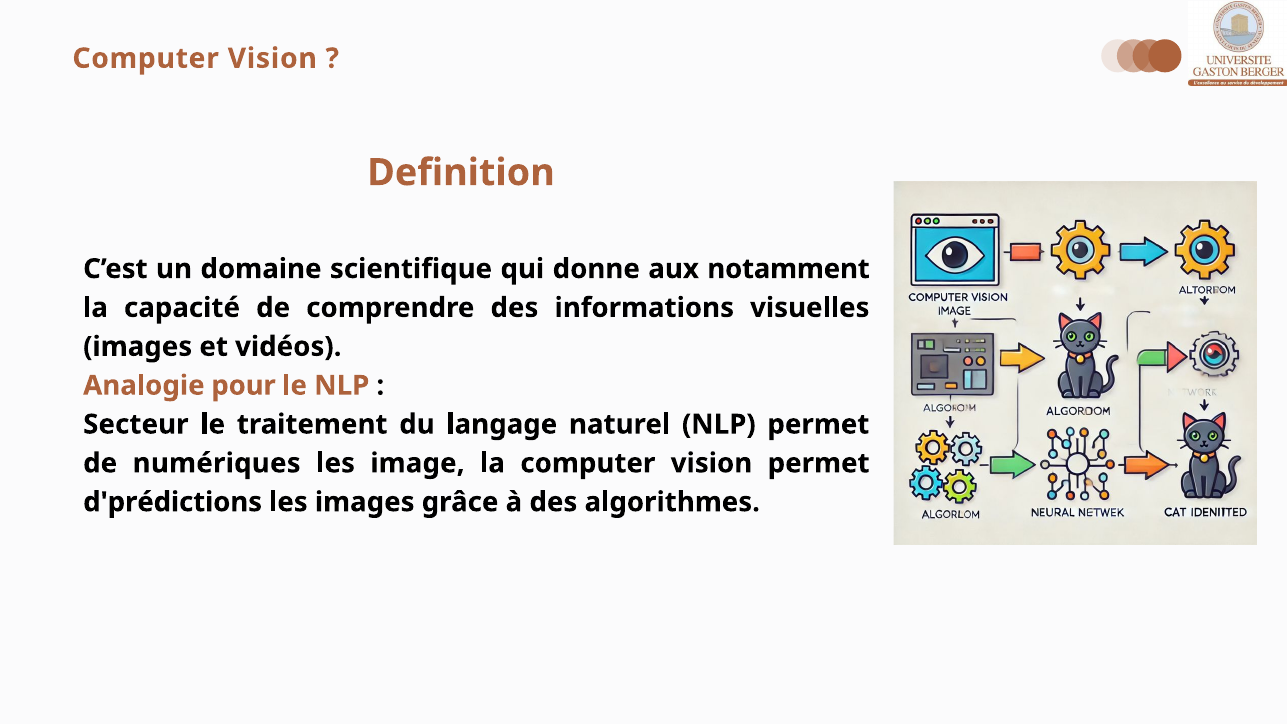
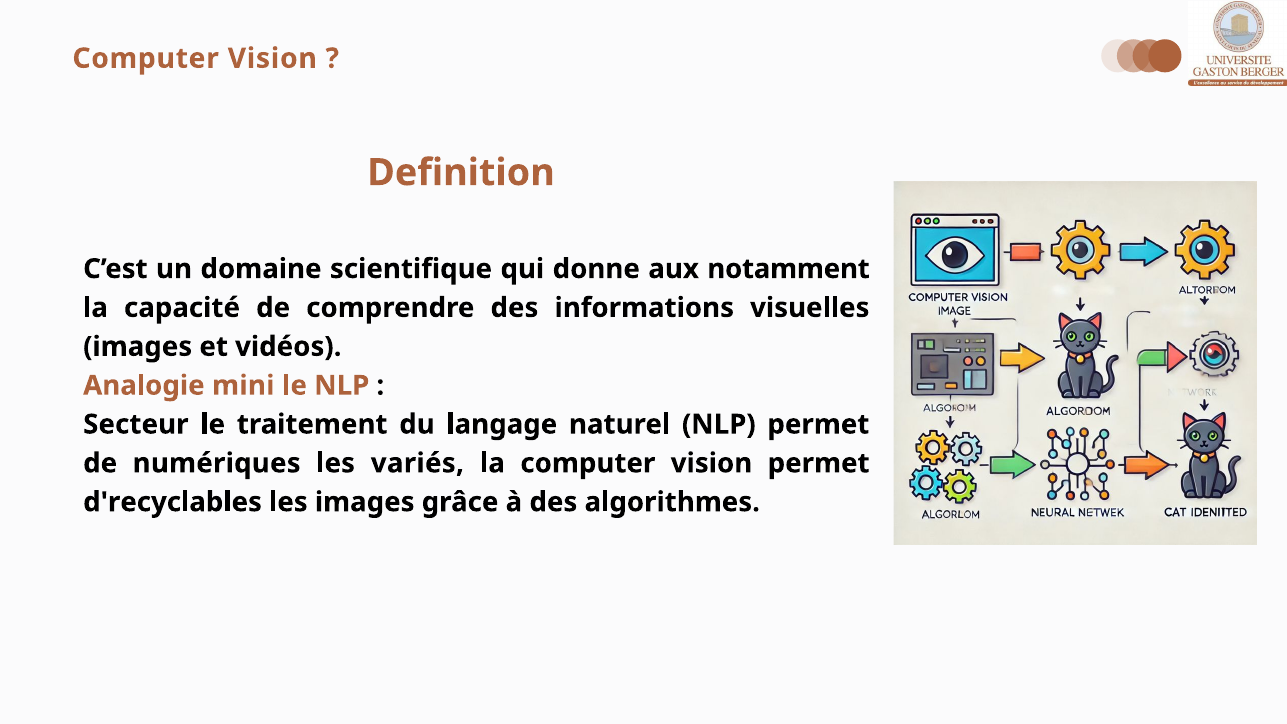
pour: pour -> mini
image: image -> variés
d'prédictions: d'prédictions -> d'recyclables
